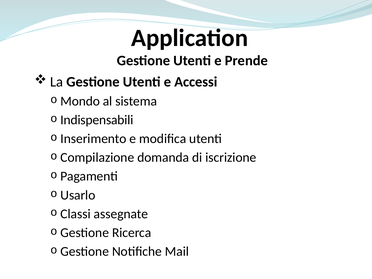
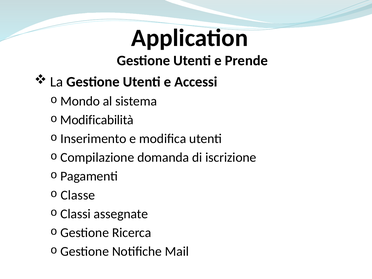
Indispensabili: Indispensabili -> Modificabilità
Usarlo: Usarlo -> Classe
